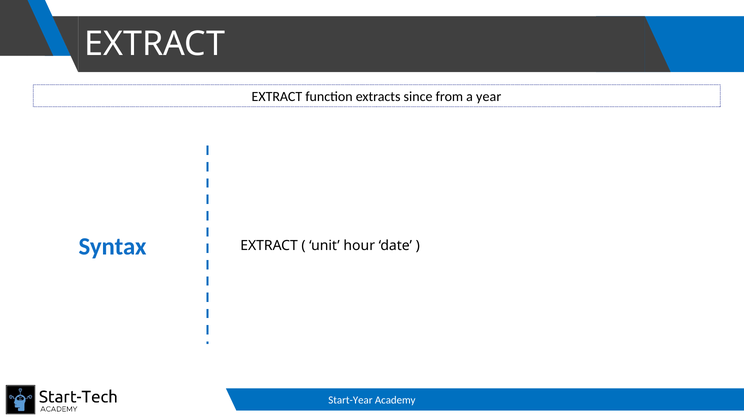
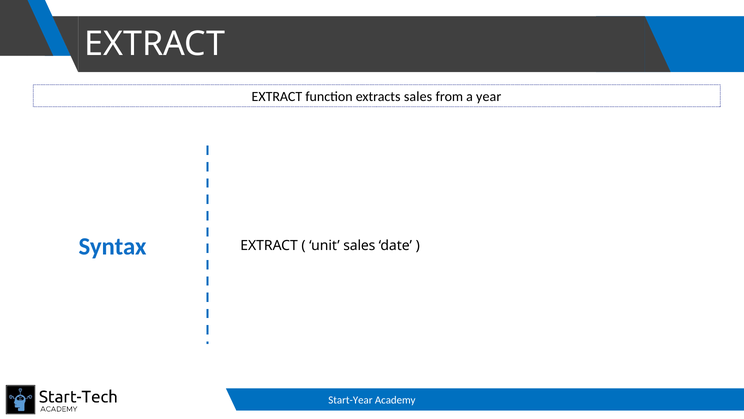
extracts since: since -> sales
unit hour: hour -> sales
